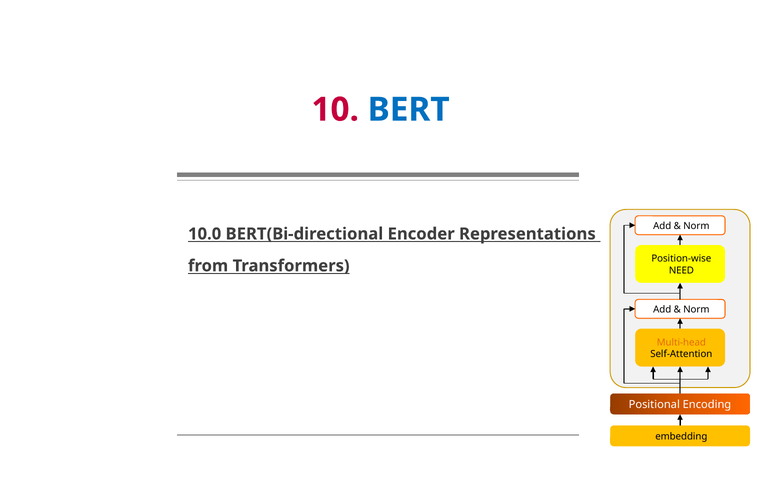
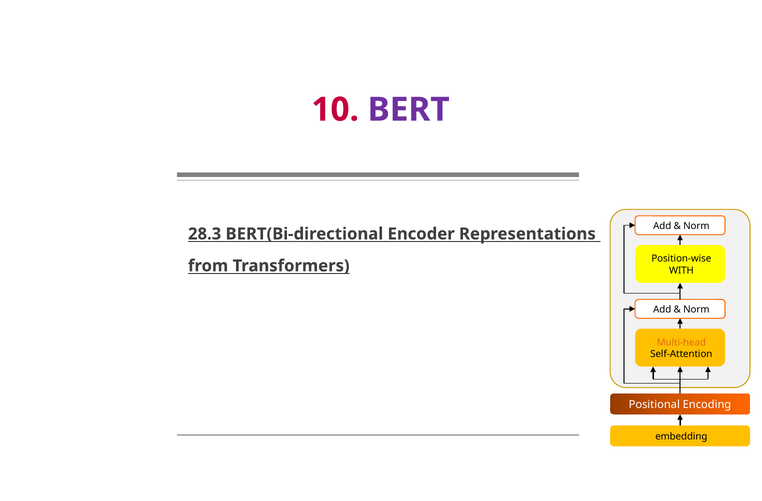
BERT colour: blue -> purple
10.0: 10.0 -> 28.3
NEED: NEED -> WITH
